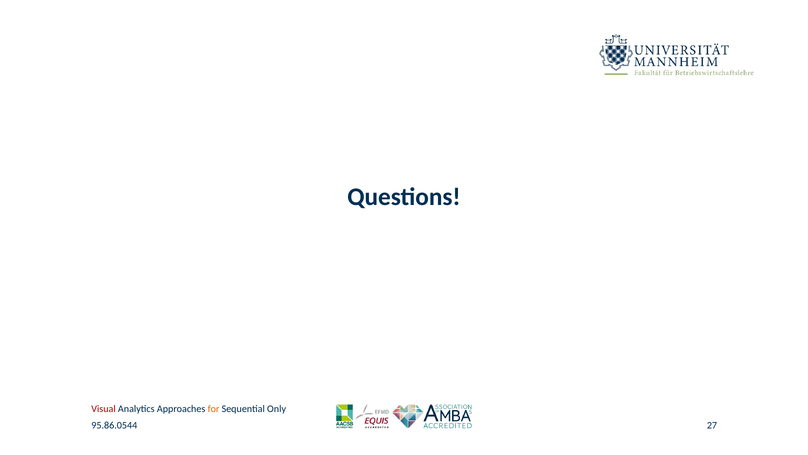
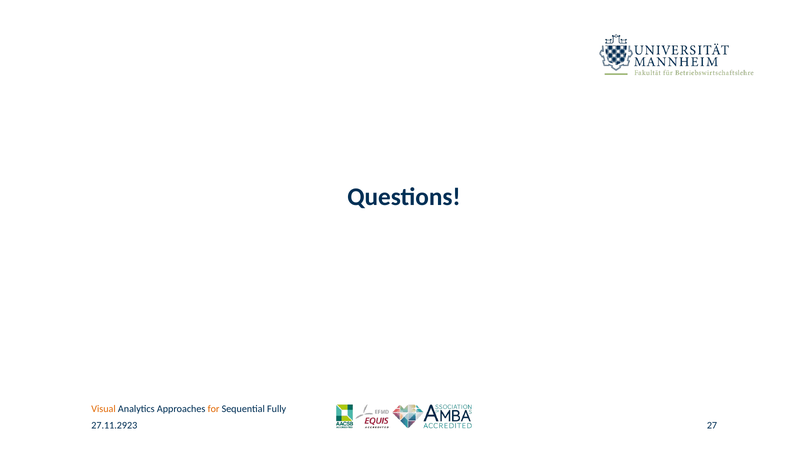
Visual colour: red -> orange
Only: Only -> Fully
95.86.0544: 95.86.0544 -> 27.11.2923
